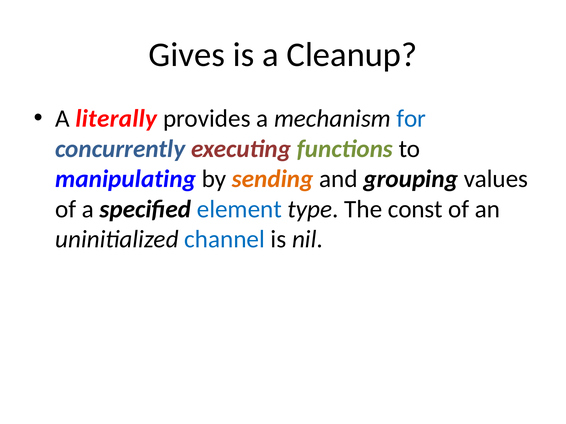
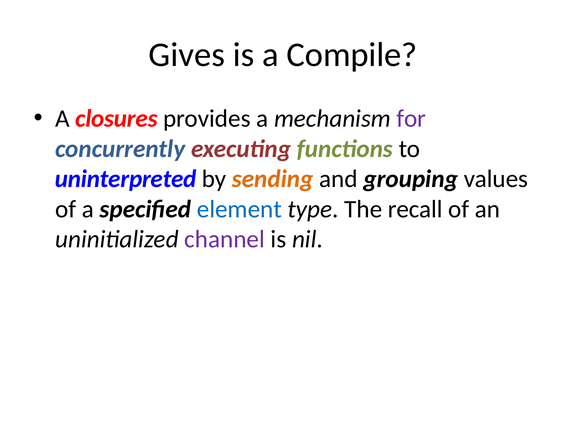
Cleanup: Cleanup -> Compile
literally: literally -> closures
for colour: blue -> purple
manipulating: manipulating -> uninterpreted
const: const -> recall
channel colour: blue -> purple
